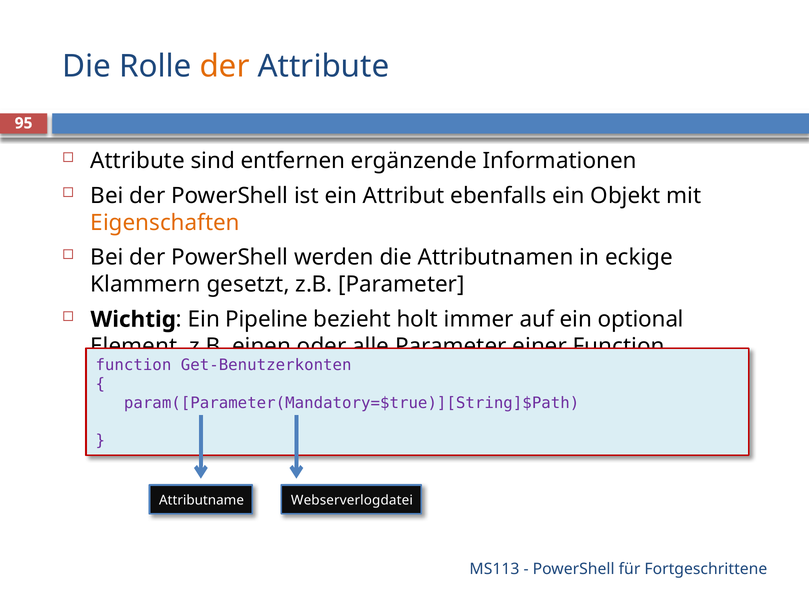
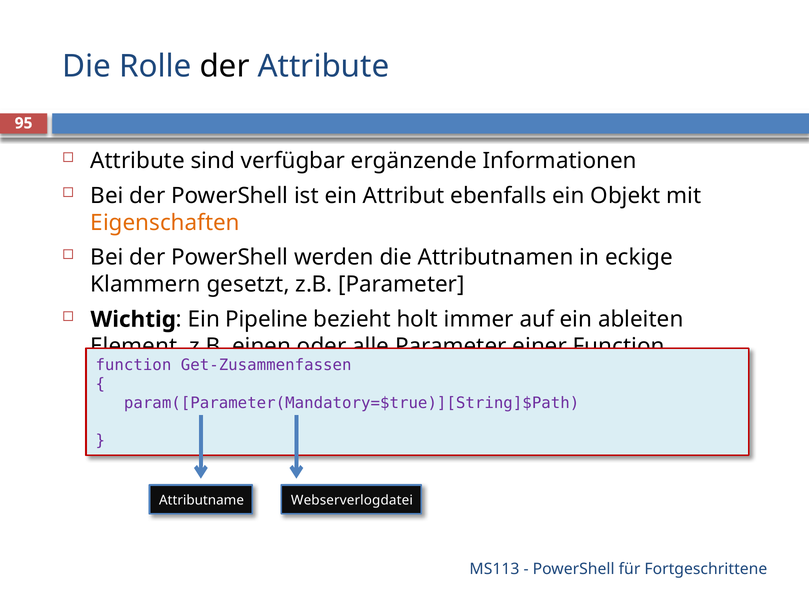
der at (225, 66) colour: orange -> black
entfernen: entfernen -> verfügbar
optional: optional -> ableiten
Get-Benutzerkonten: Get-Benutzerkonten -> Get-Zusammenfassen
